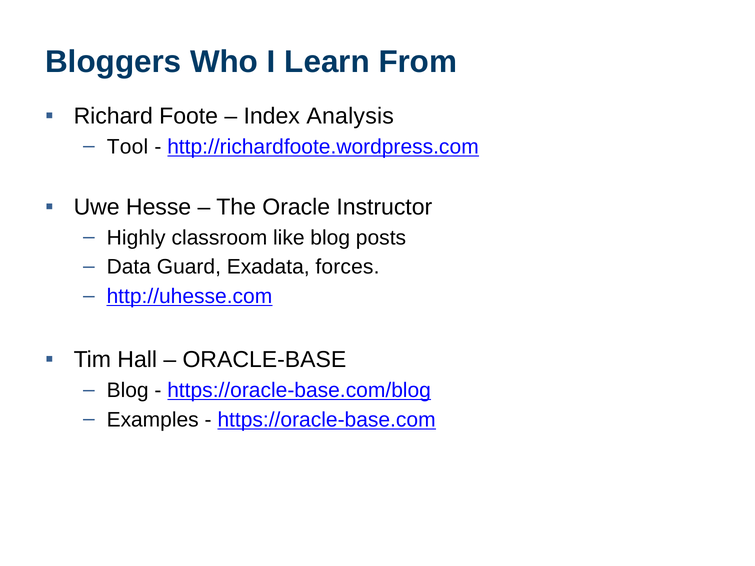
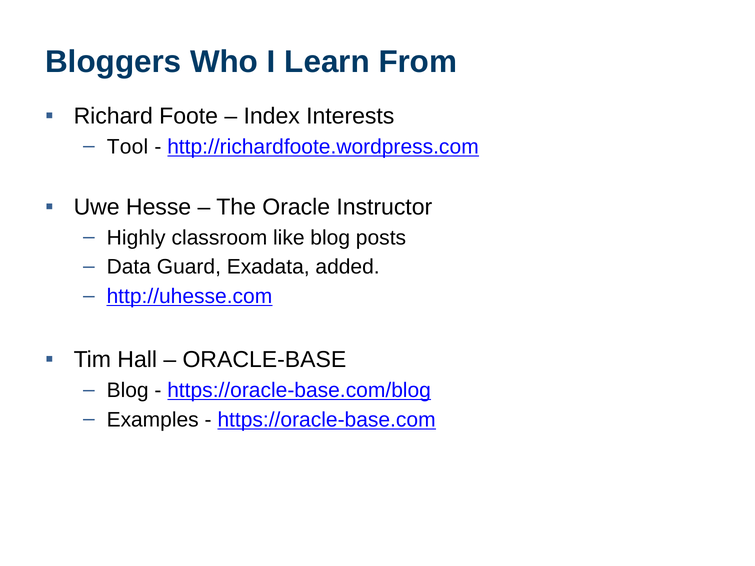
Analysis: Analysis -> Interests
forces: forces -> added
